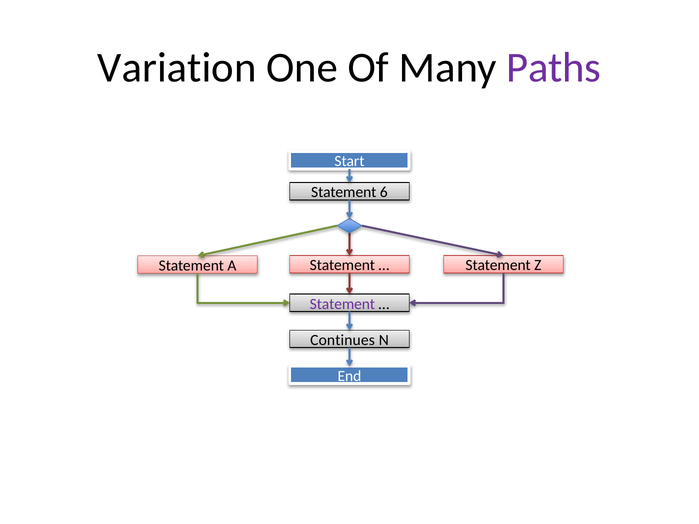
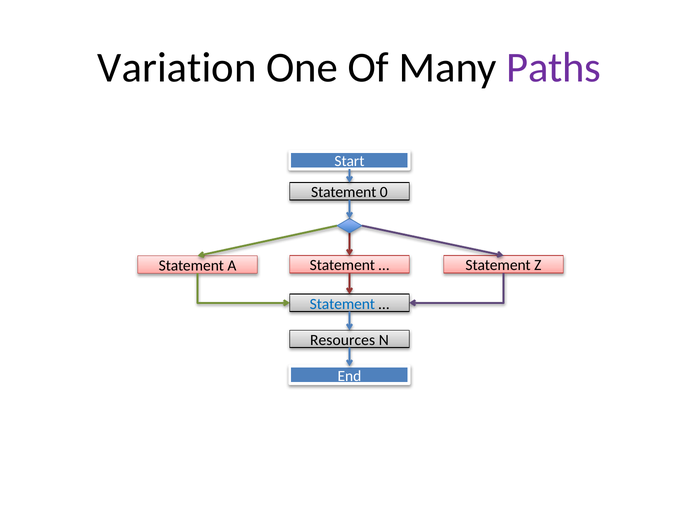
6: 6 -> 0
Statement at (342, 304) colour: purple -> blue
Continues: Continues -> Resources
